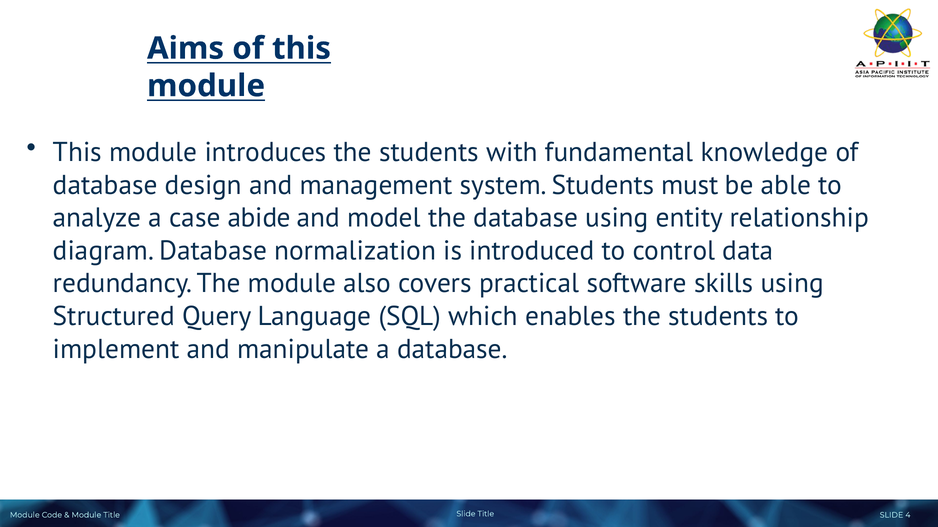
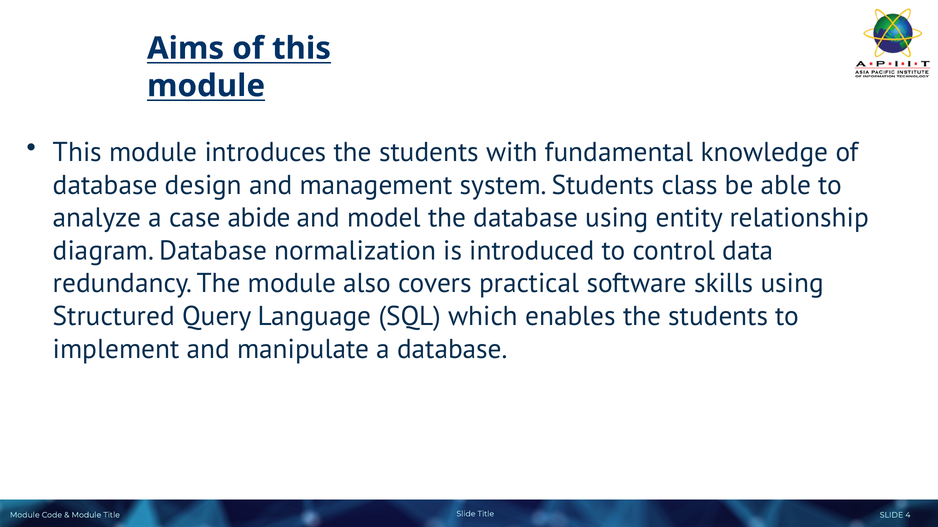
must: must -> class
